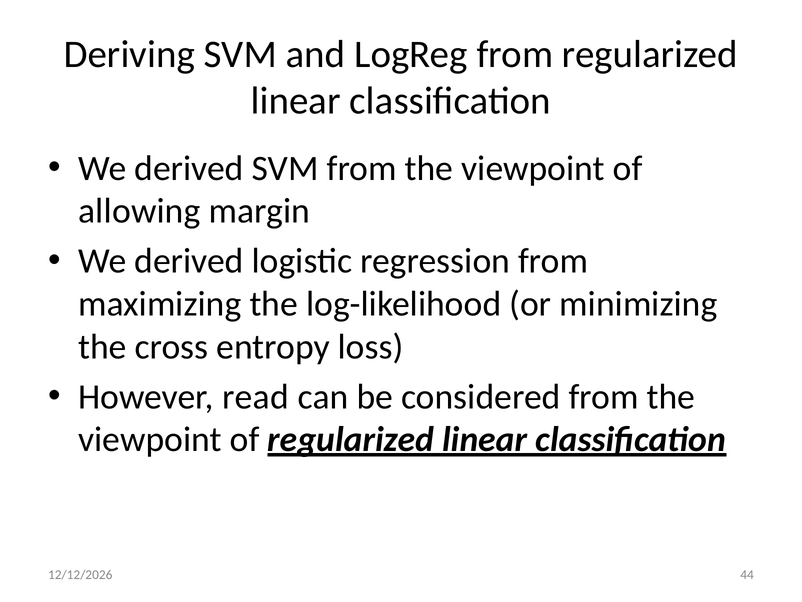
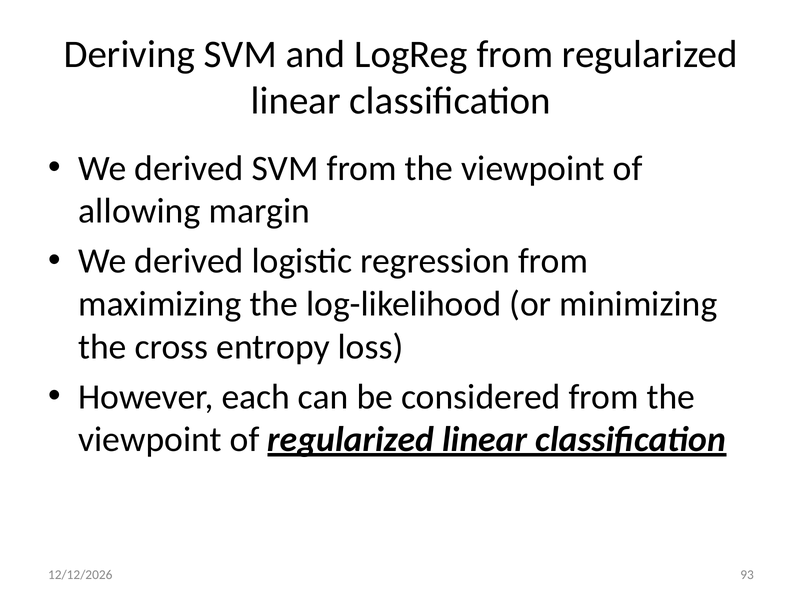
read: read -> each
44: 44 -> 93
